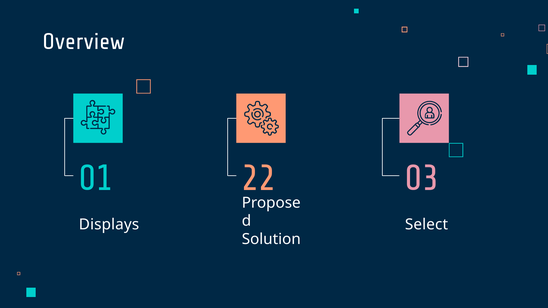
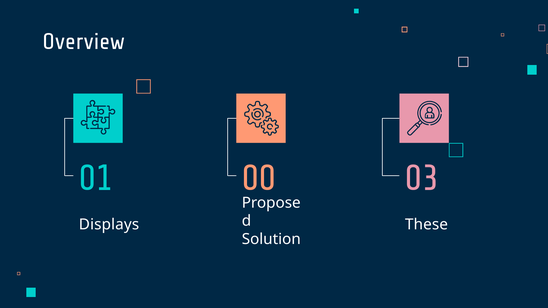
22: 22 -> 00
Select: Select -> These
